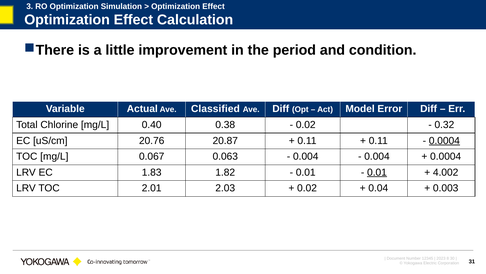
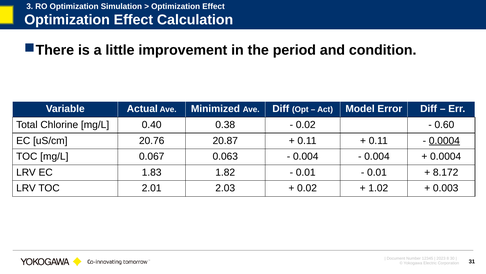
Classified: Classified -> Minimized
0.32: 0.32 -> 0.60
0.01 at (377, 172) underline: present -> none
4.002: 4.002 -> 8.172
0.04: 0.04 -> 1.02
